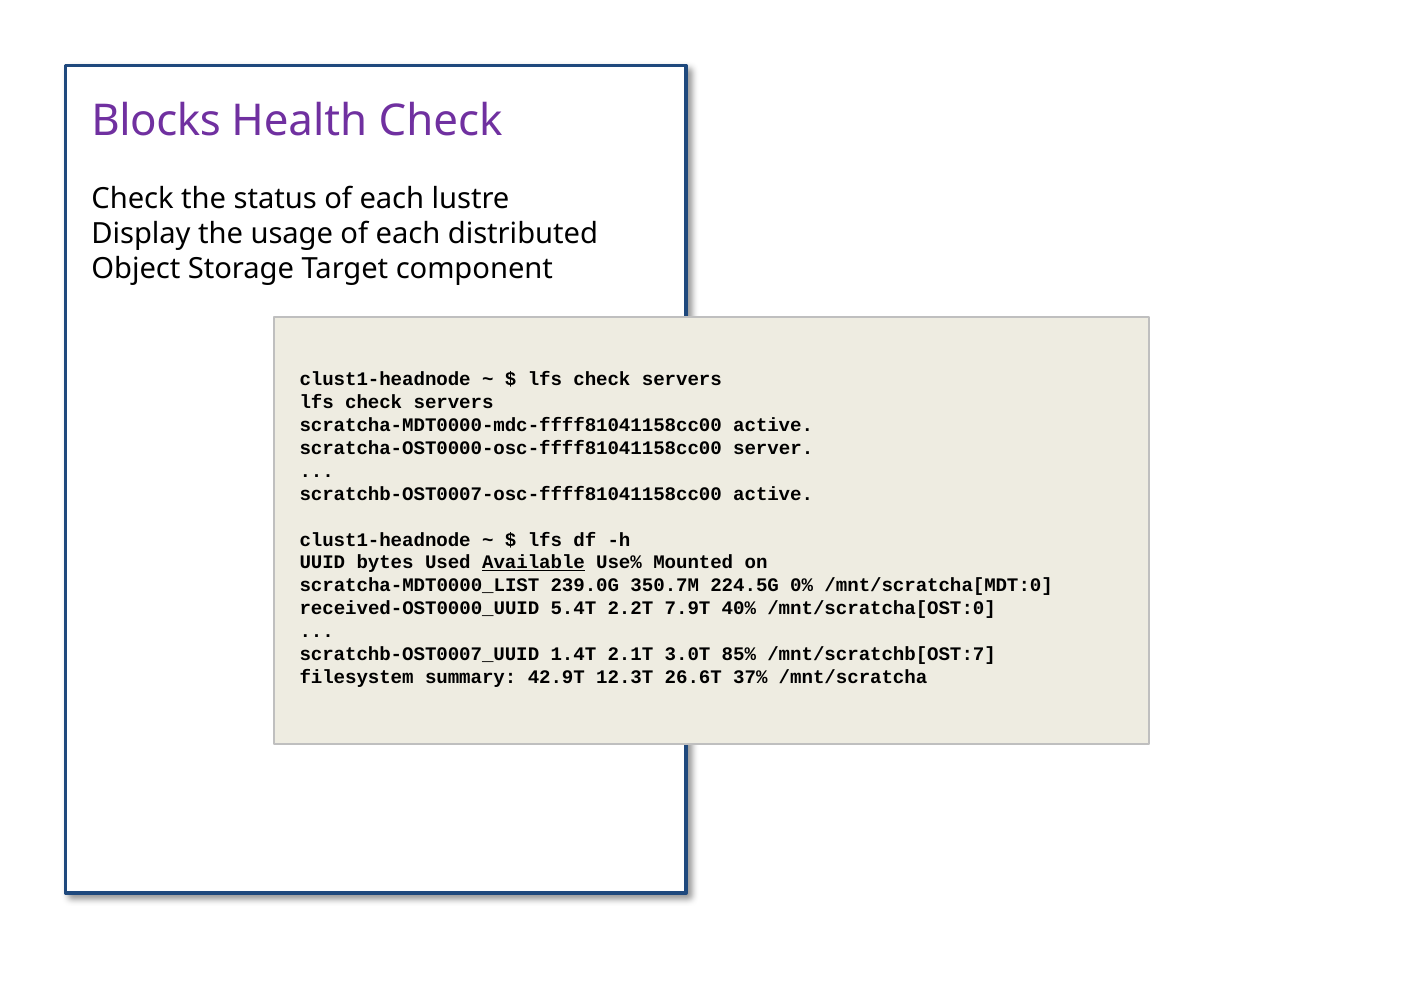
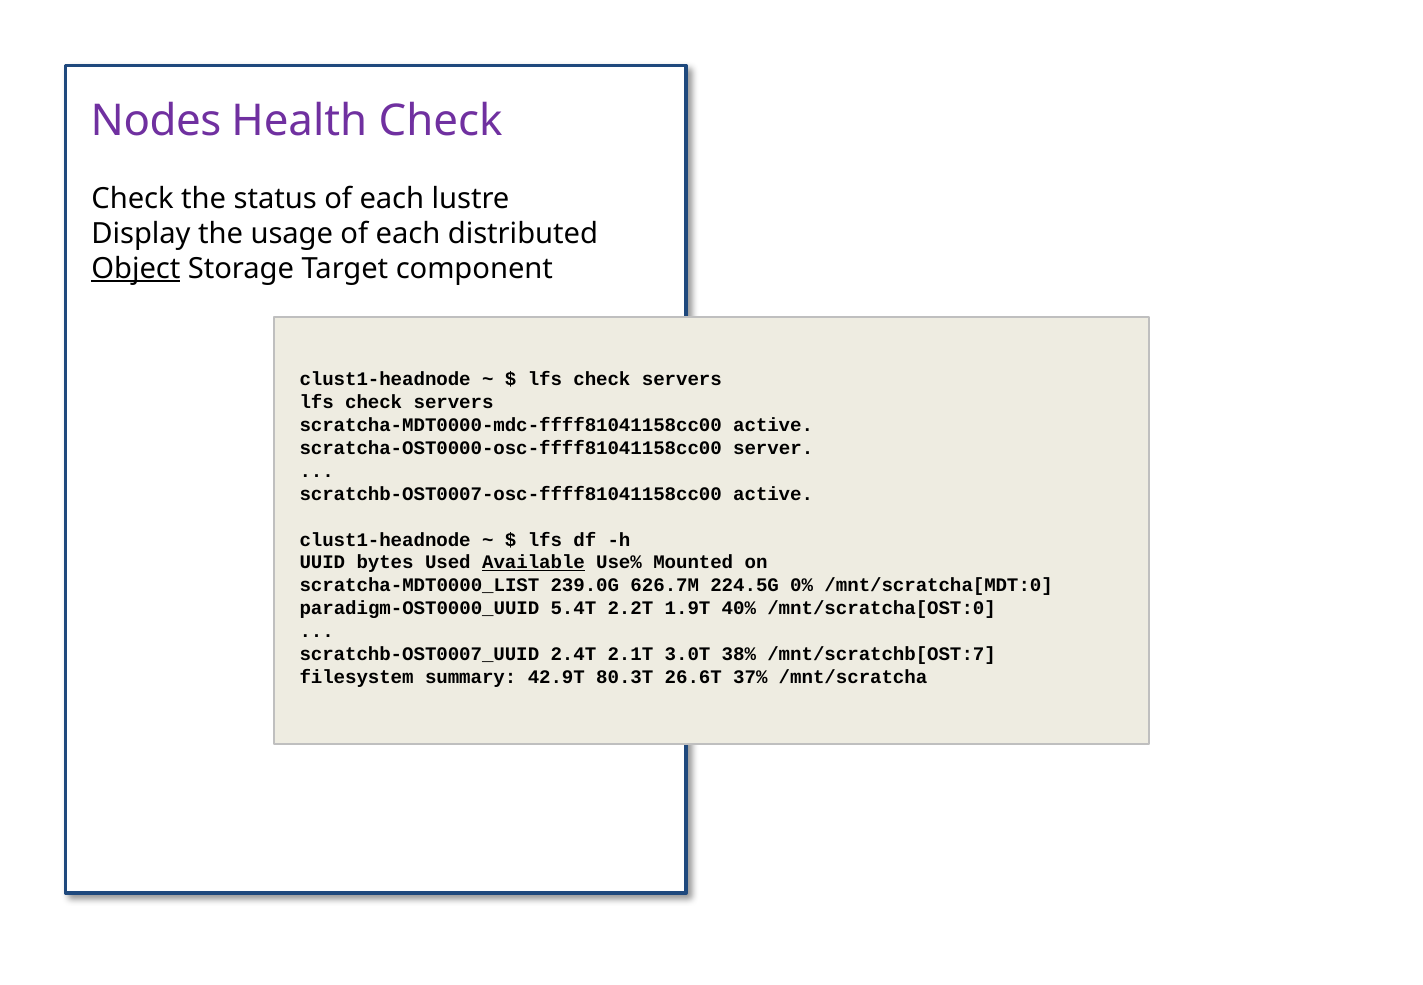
Blocks: Blocks -> Nodes
Object underline: none -> present
350.7M: 350.7M -> 626.7M
received-OST0000_UUID: received-OST0000_UUID -> paradigm-OST0000_UUID
7.9T: 7.9T -> 1.9T
1.4T: 1.4T -> 2.4T
85%: 85% -> 38%
12.3T: 12.3T -> 80.3T
